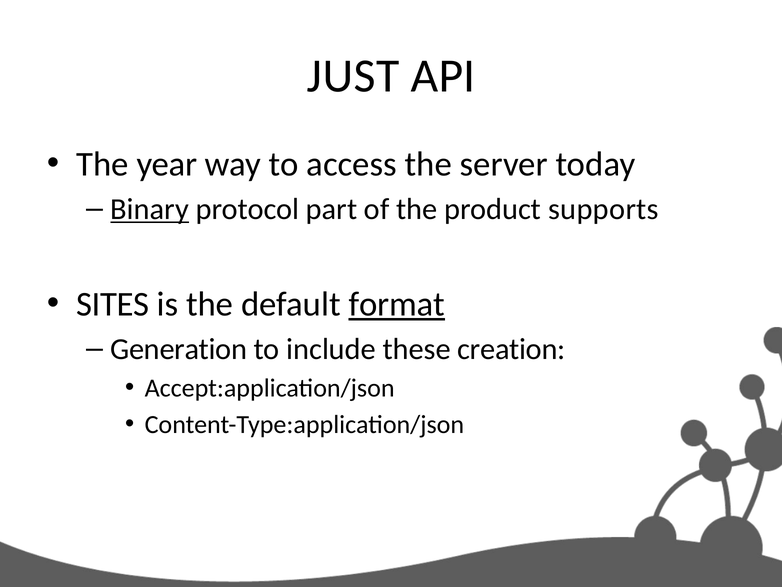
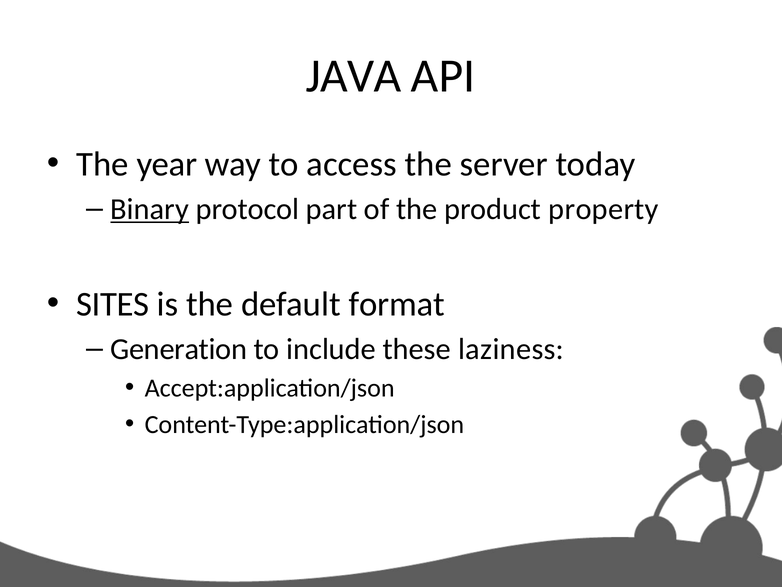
JUST: JUST -> JAVA
supports: supports -> property
format underline: present -> none
creation: creation -> laziness
